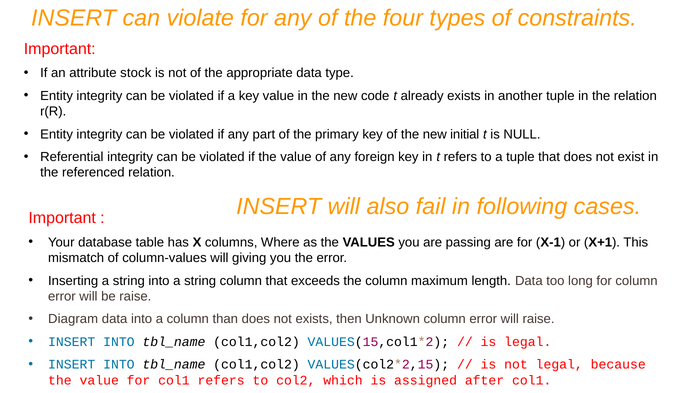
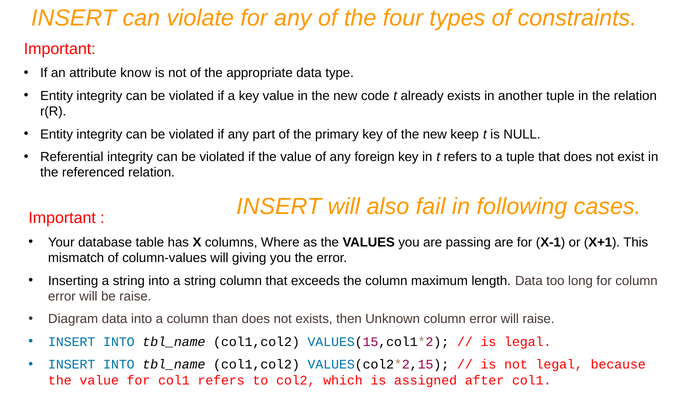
stock: stock -> know
initial: initial -> keep
